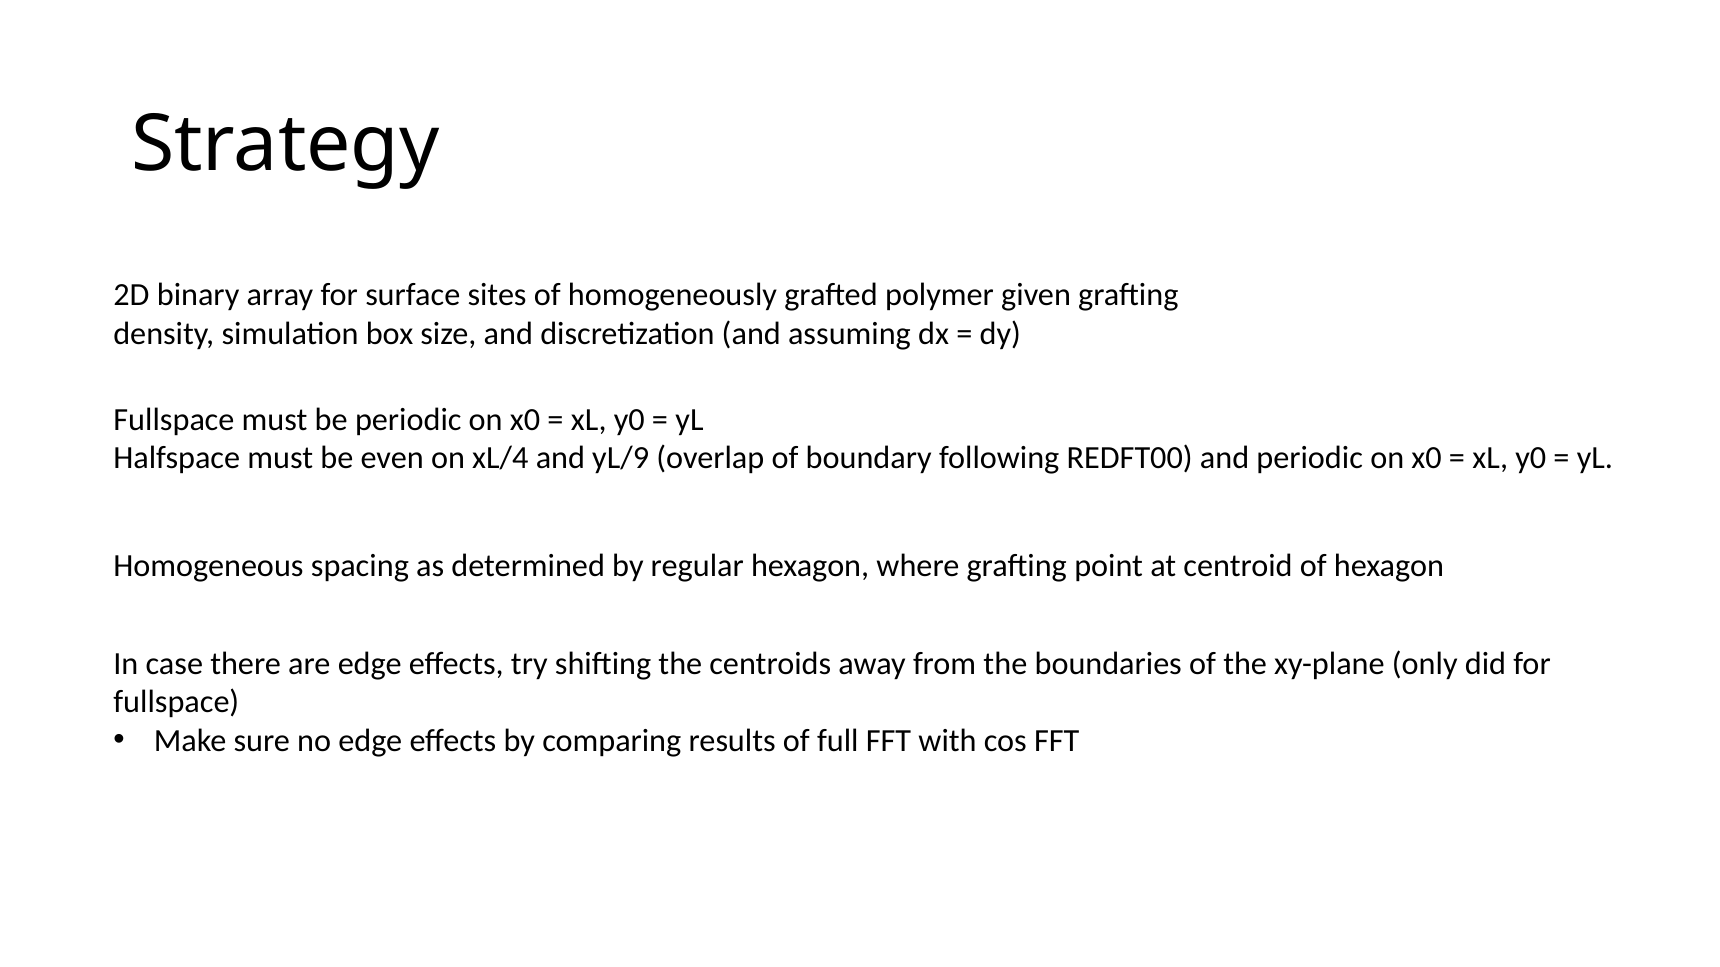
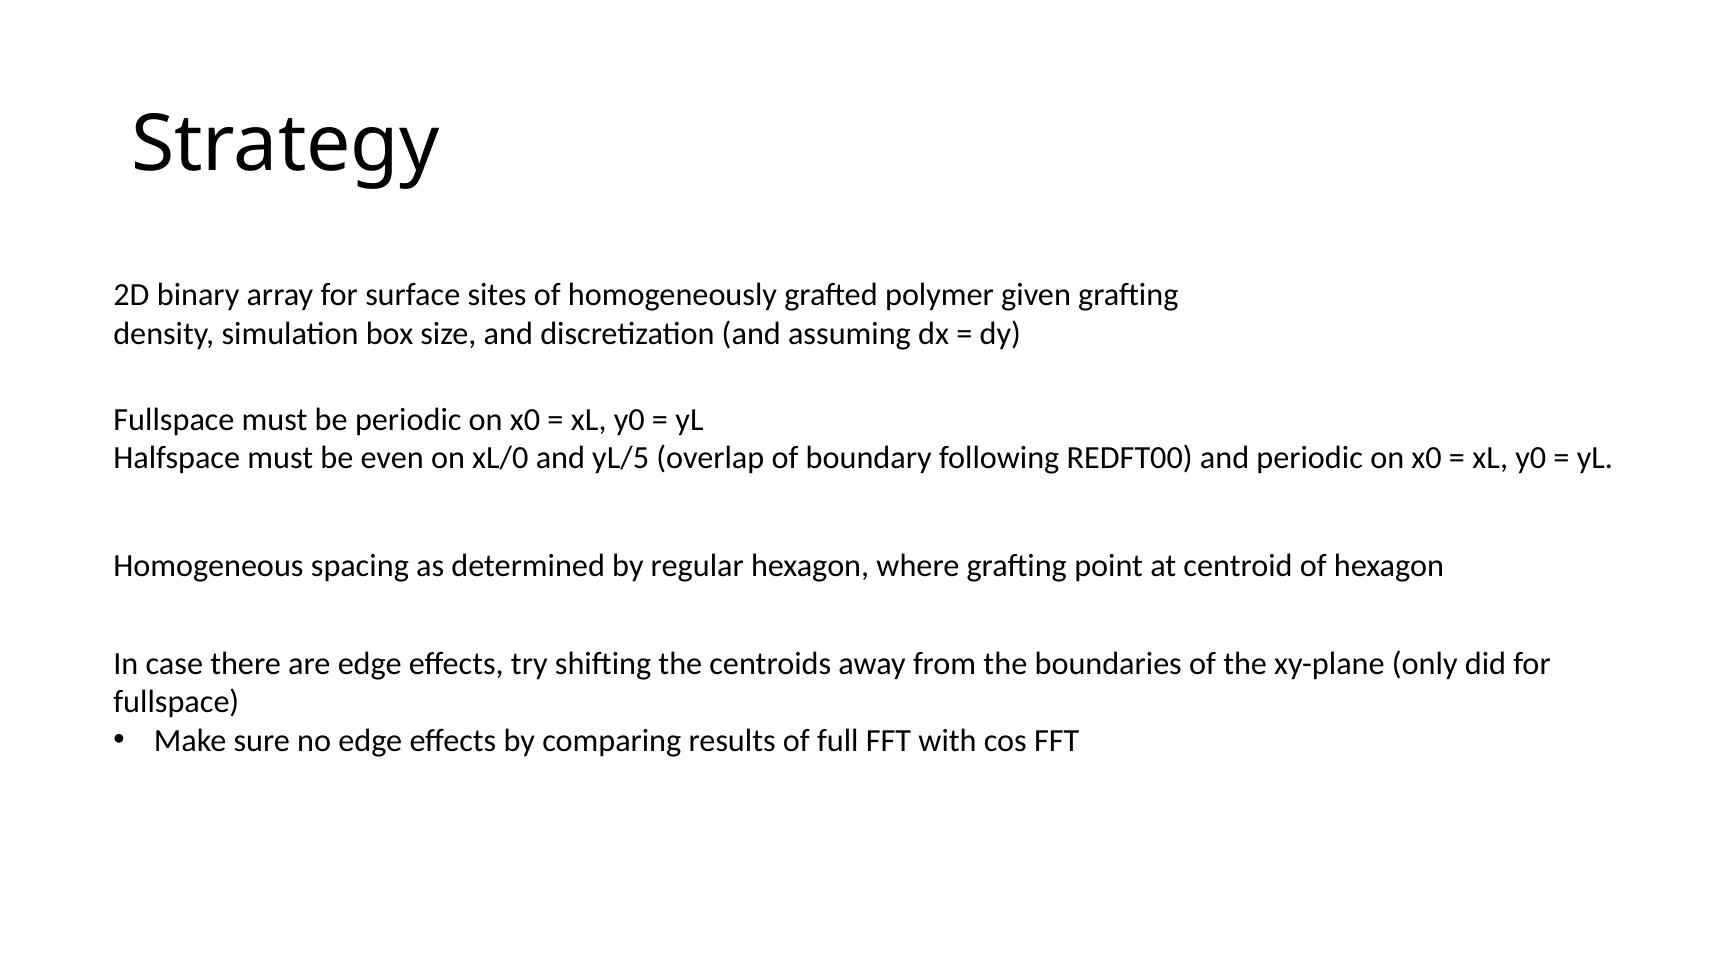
xL/4: xL/4 -> xL/0
yL/9: yL/9 -> yL/5
